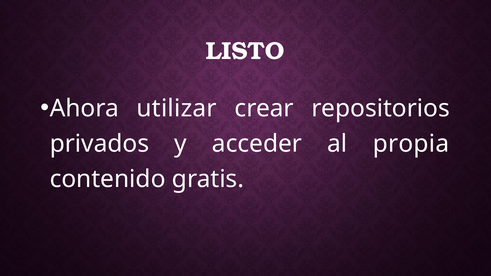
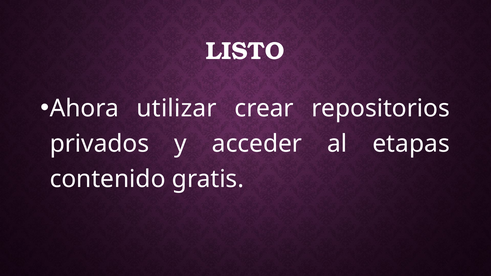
propia: propia -> etapas
